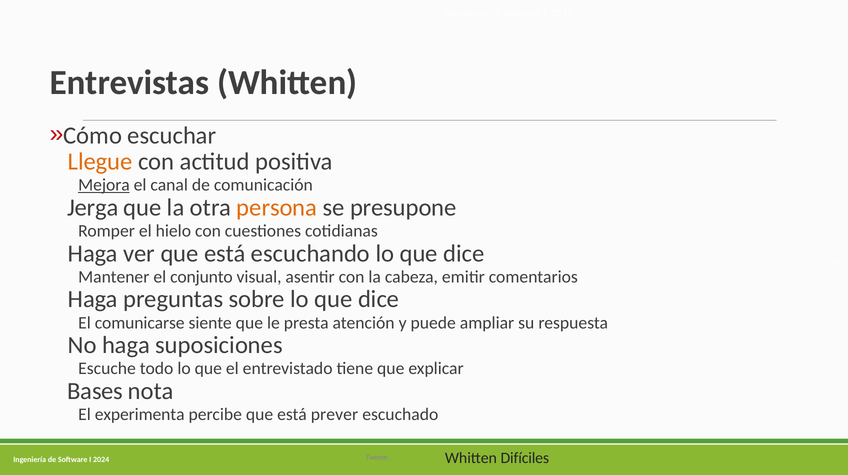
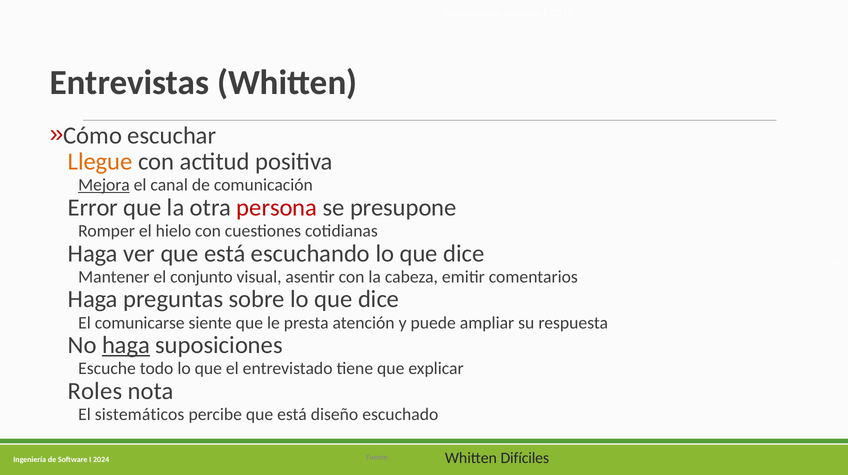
Jerga: Jerga -> Error
persona colour: orange -> red
haga at (126, 345) underline: none -> present
Bases: Bases -> Roles
experimenta: experimenta -> sistemáticos
prever: prever -> diseño
